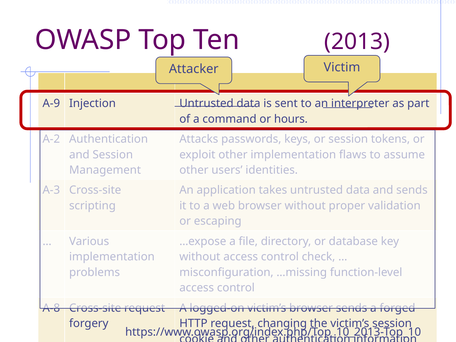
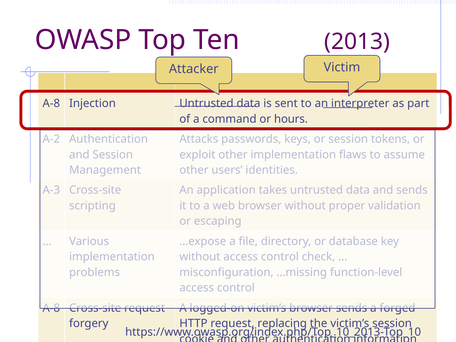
A-9 at (51, 103): A-9 -> A-8
changing: changing -> replacing
